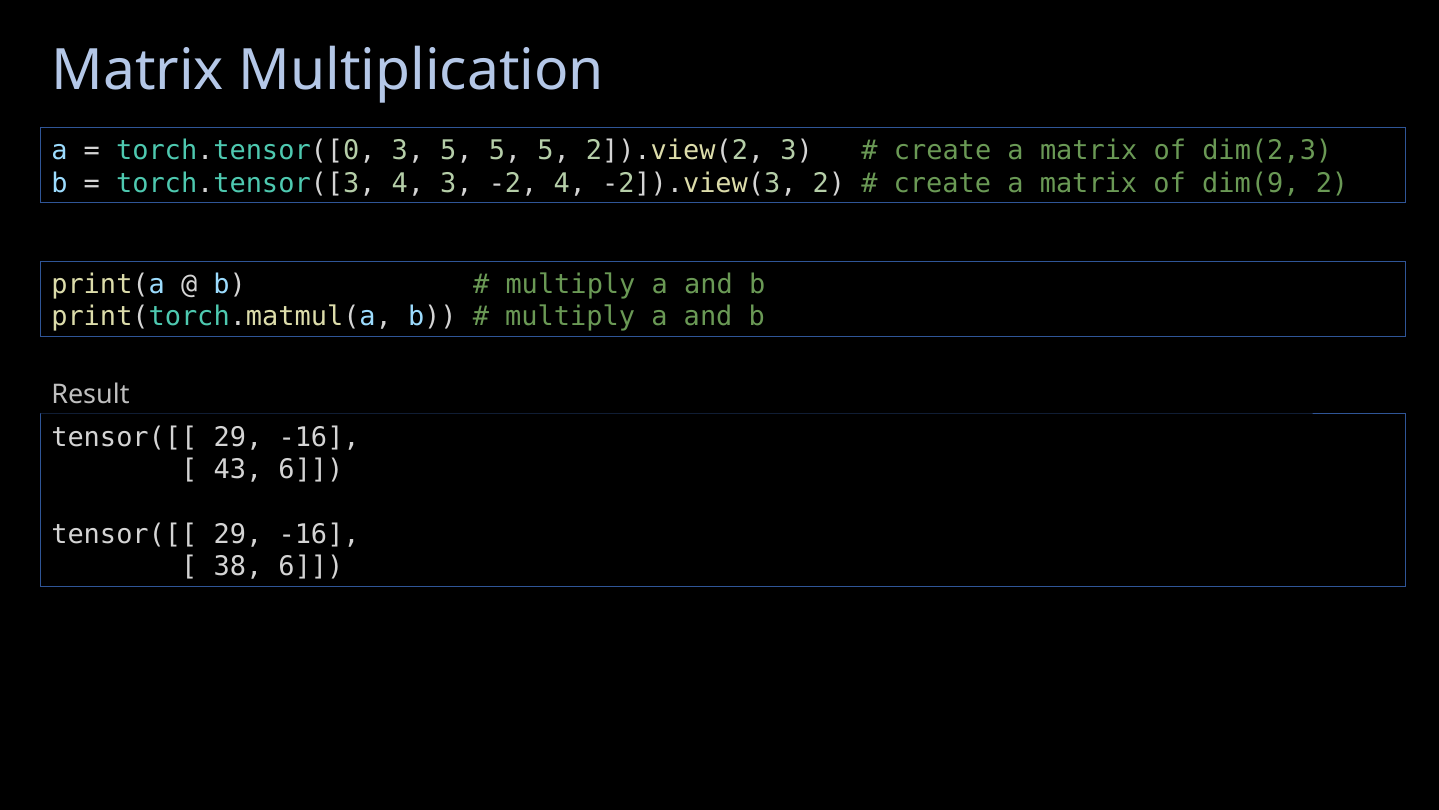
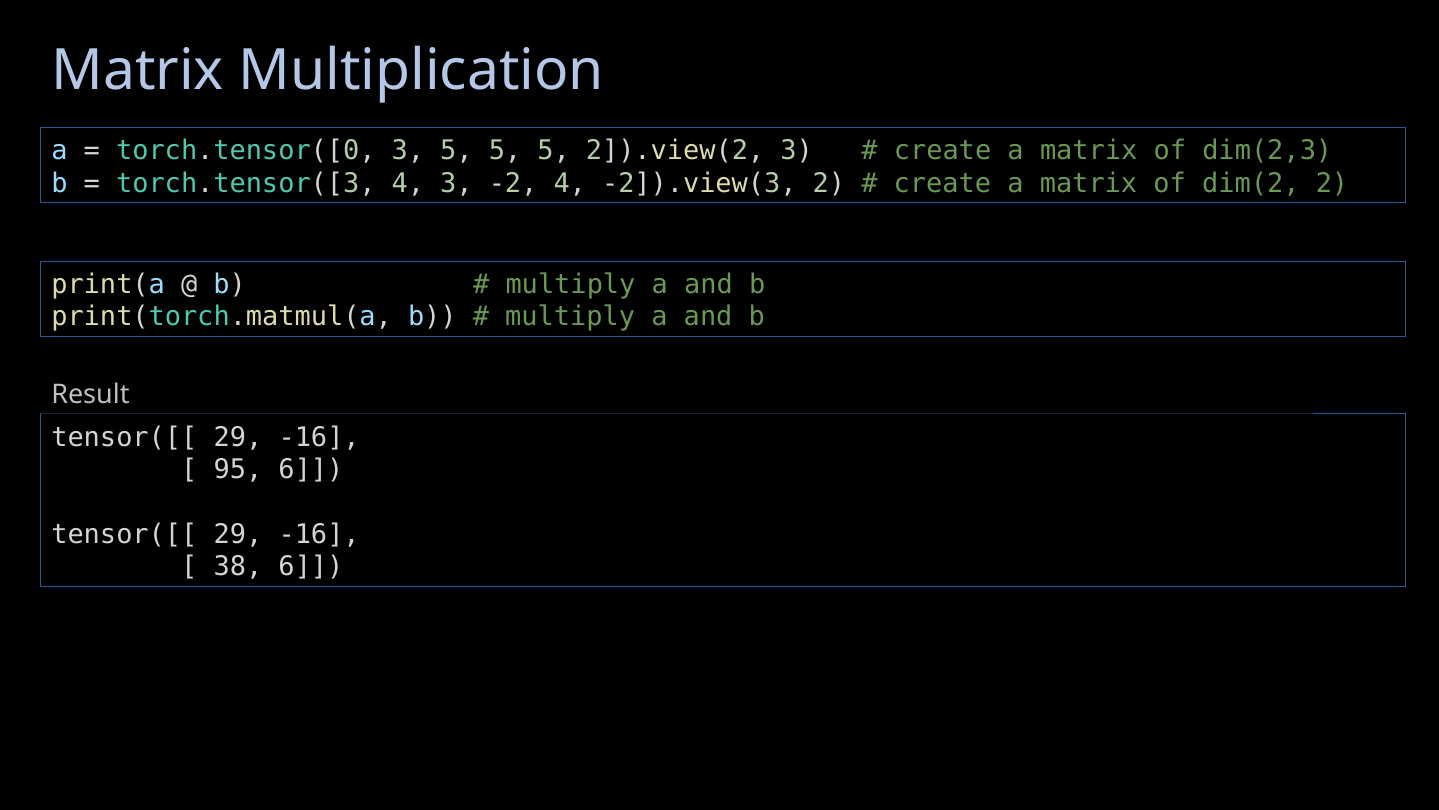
dim(9: dim(9 -> dim(2
43: 43 -> 95
